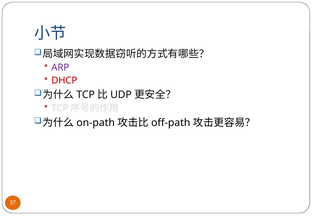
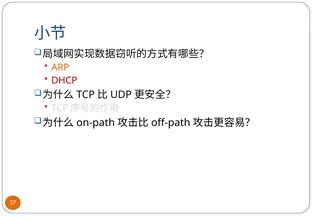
ARP colour: purple -> orange
